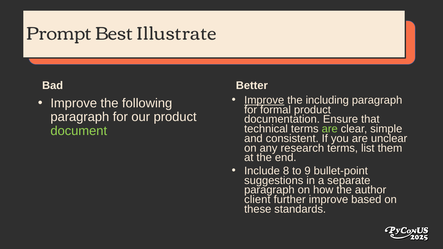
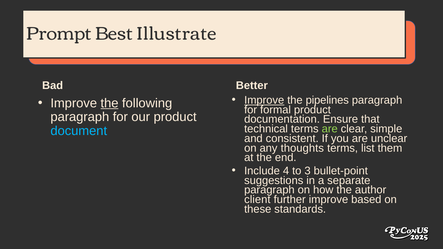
including: including -> pipelines
the at (110, 103) underline: none -> present
document colour: light green -> light blue
research: research -> thoughts
8: 8 -> 4
9: 9 -> 3
